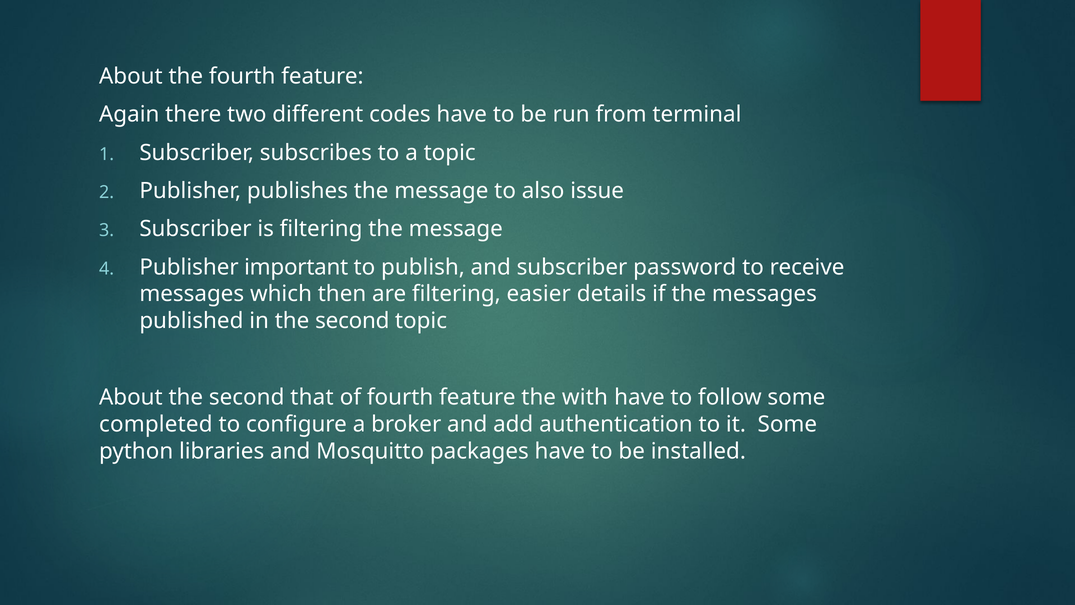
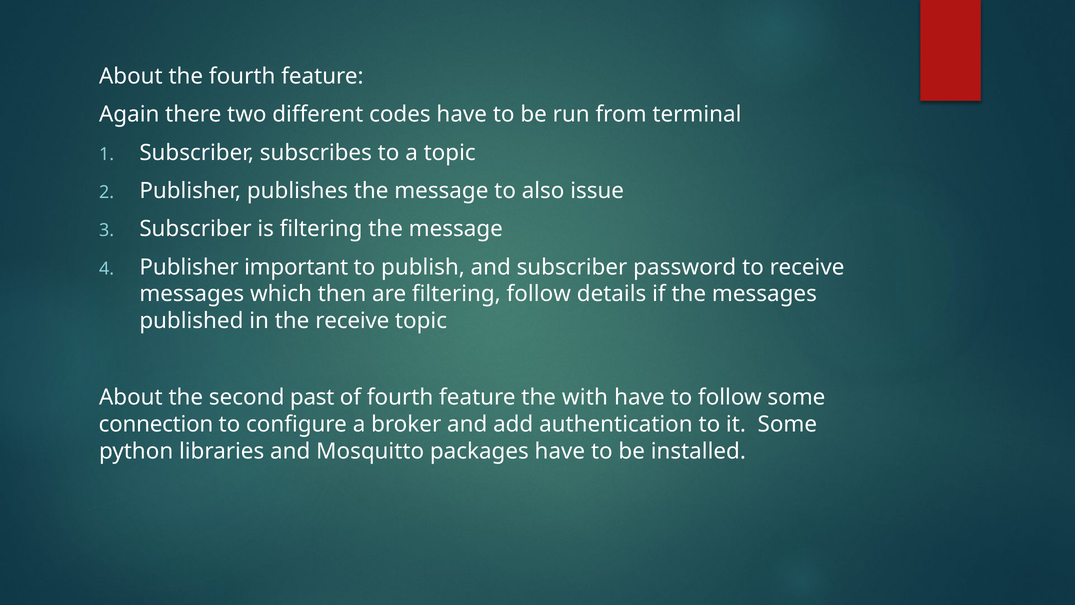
filtering easier: easier -> follow
in the second: second -> receive
that: that -> past
completed: completed -> connection
